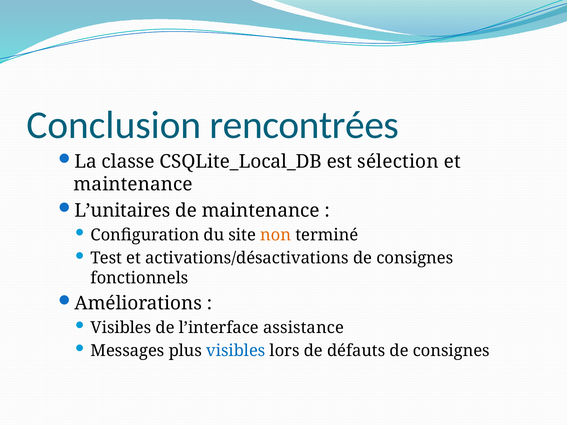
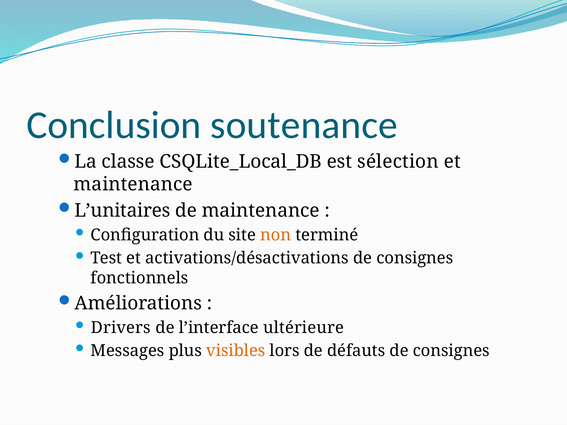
rencontrées: rencontrées -> soutenance
Visibles at (121, 328): Visibles -> Drivers
assistance: assistance -> ultérieure
visibles at (236, 351) colour: blue -> orange
